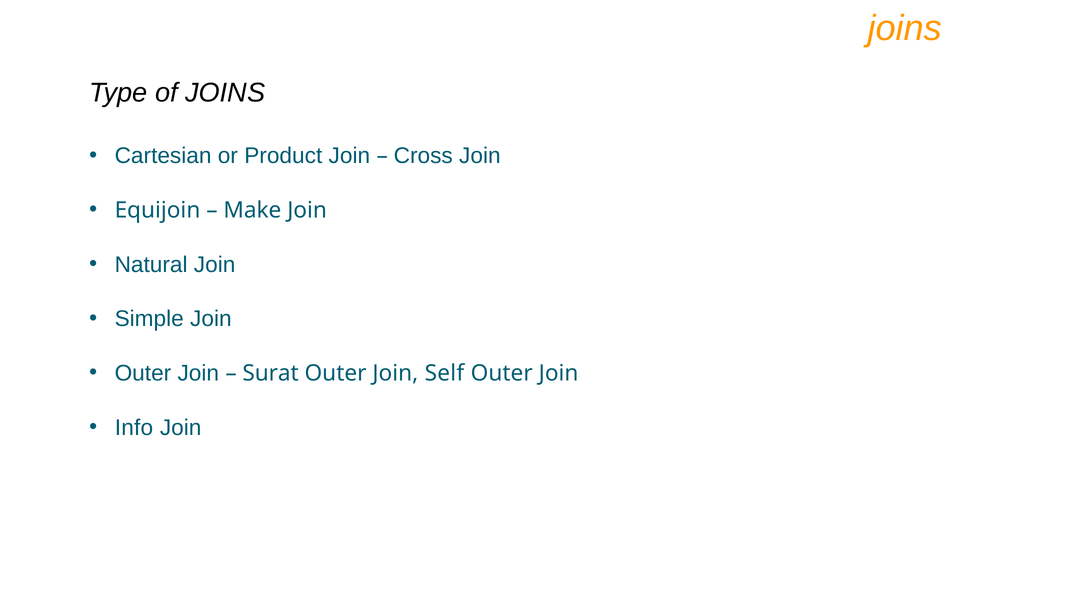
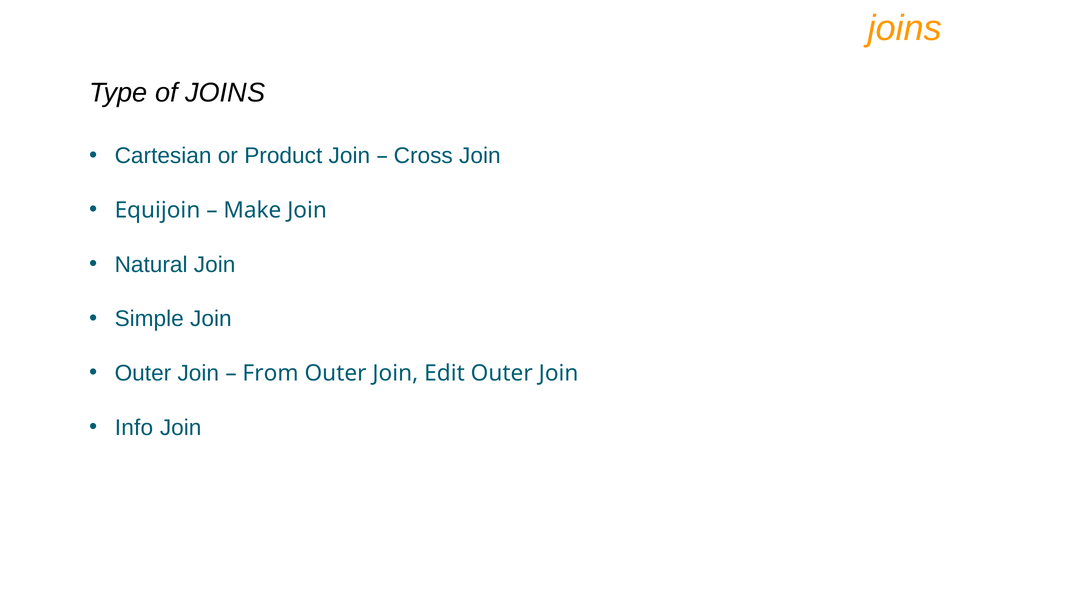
Surat: Surat -> From
Self: Self -> Edit
